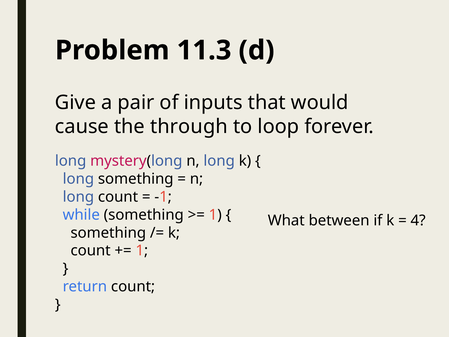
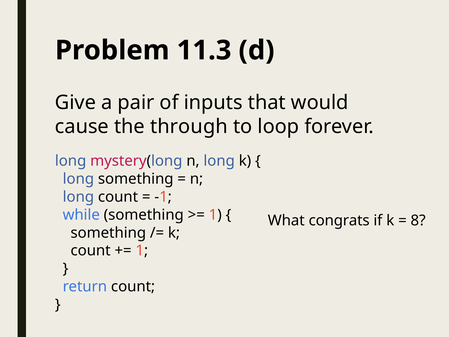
between: between -> congrats
4: 4 -> 8
